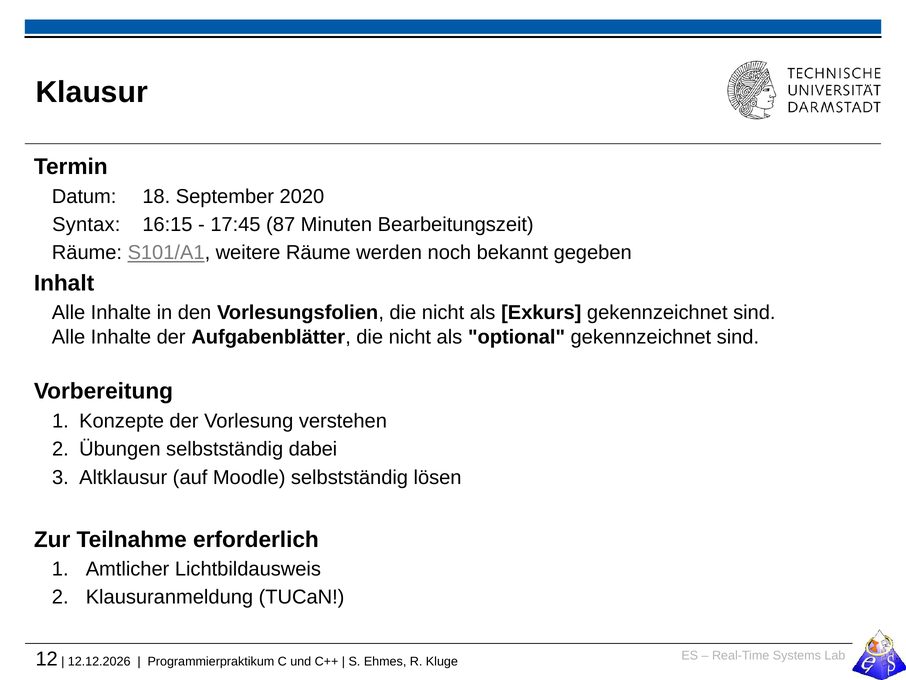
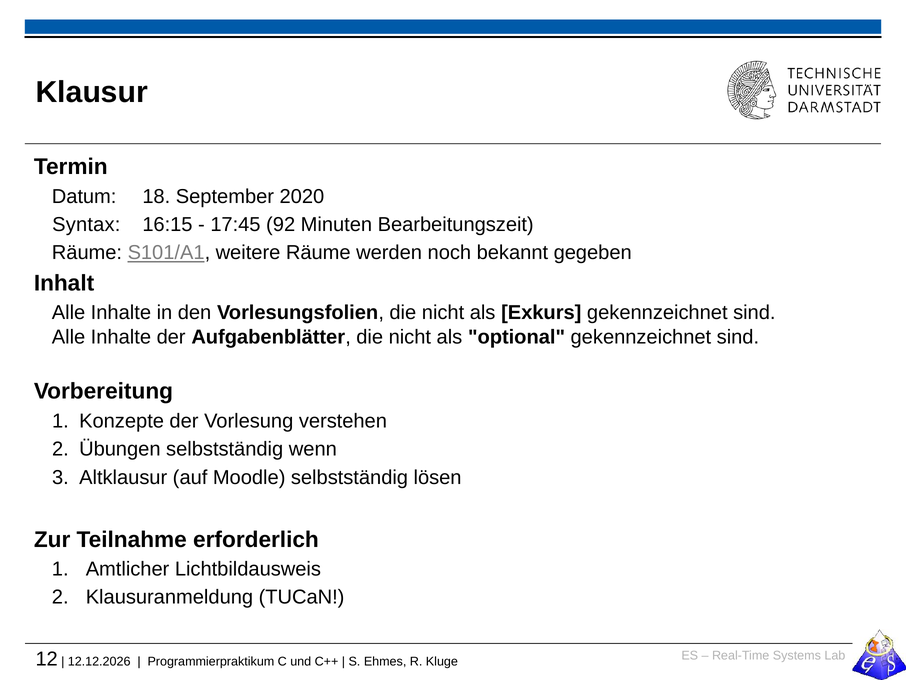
87: 87 -> 92
dabei: dabei -> wenn
